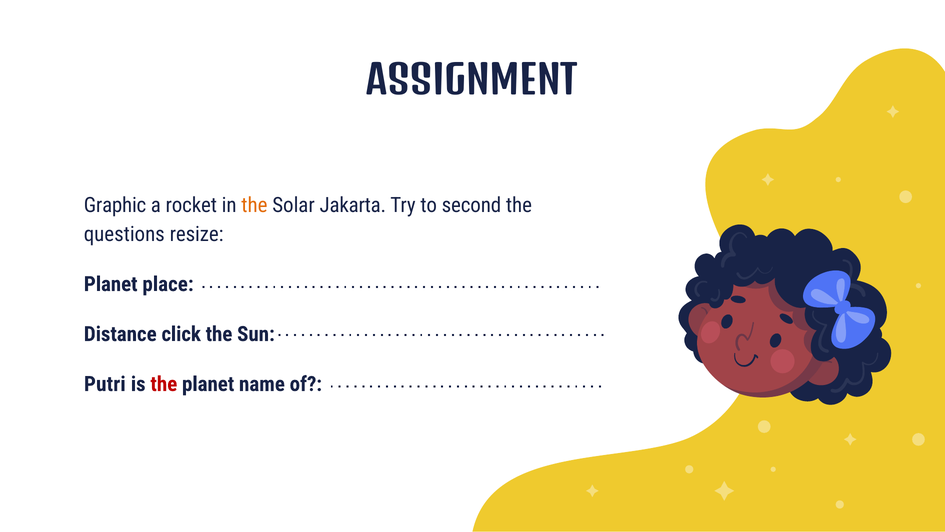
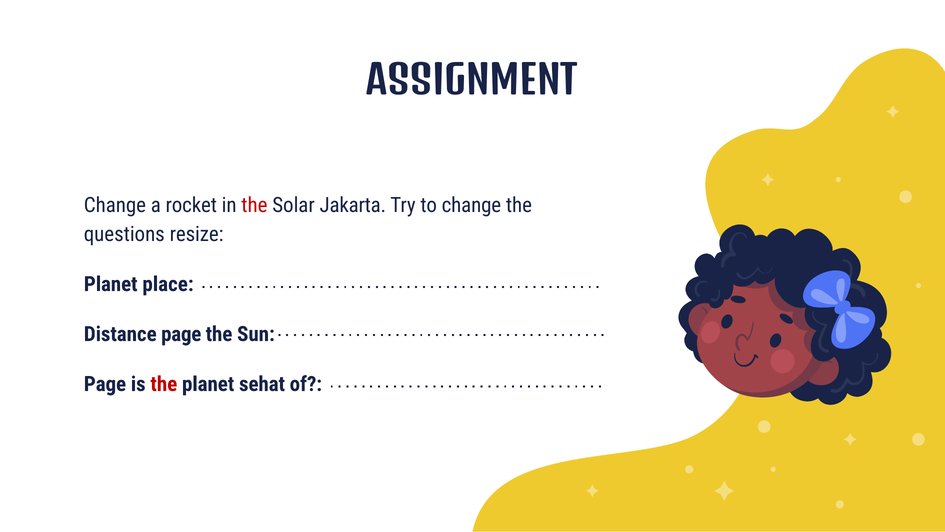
Graphic at (115, 205): Graphic -> Change
the at (254, 205) colour: orange -> red
to second: second -> change
Distance click: click -> page
Putri at (105, 384): Putri -> Page
name: name -> sehat
